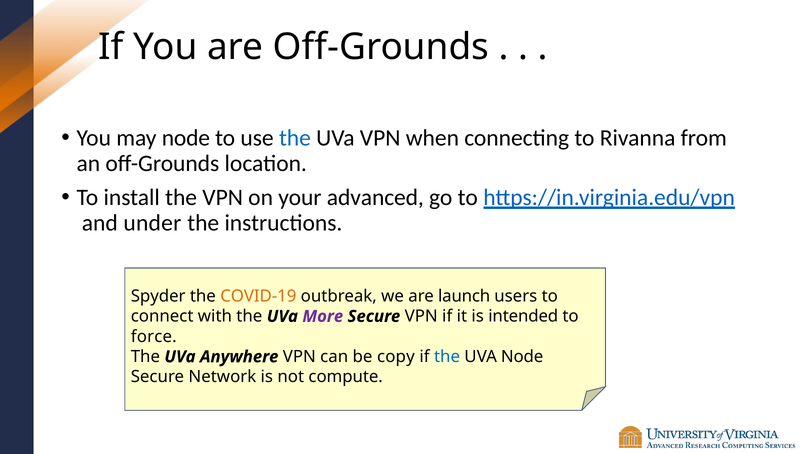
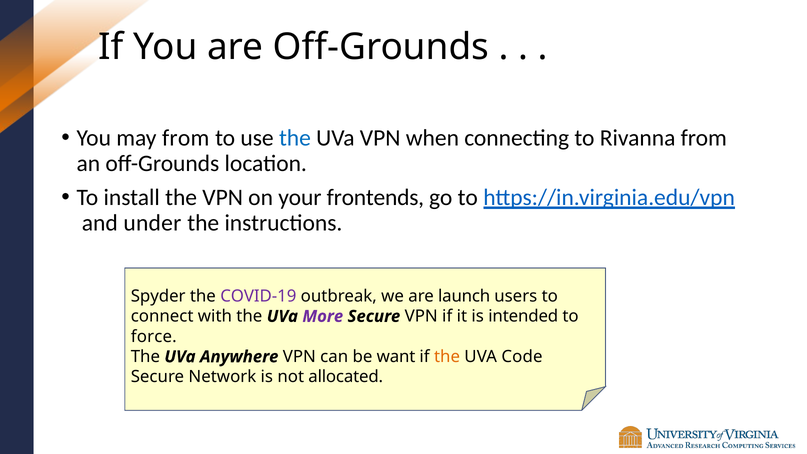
may node: node -> from
advanced: advanced -> frontends
COVID-19 colour: orange -> purple
copy: copy -> want
the at (447, 357) colour: blue -> orange
UVA Node: Node -> Code
compute: compute -> allocated
